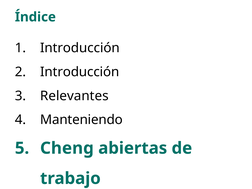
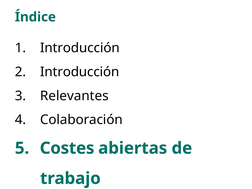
Manteniendo: Manteniendo -> Colaboración
Cheng: Cheng -> Costes
